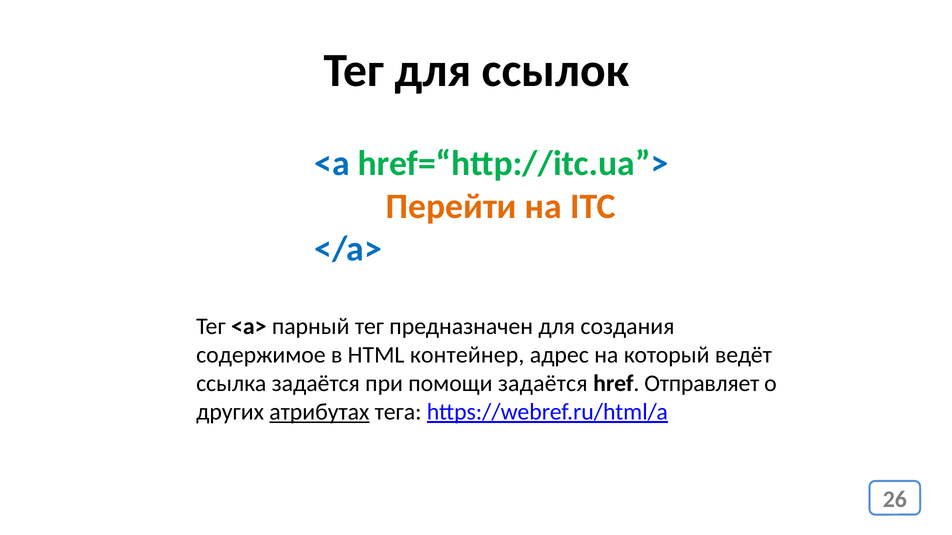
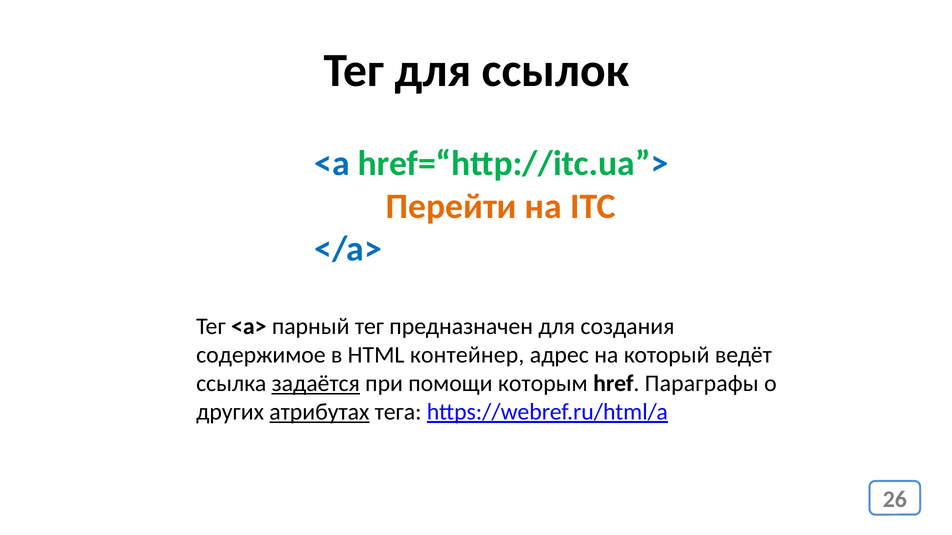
задаётся at (316, 384) underline: none -> present
помощи задаётся: задаётся -> которым
Отправляет: Отправляет -> Параграфы
